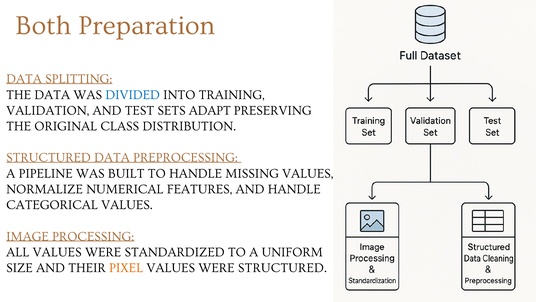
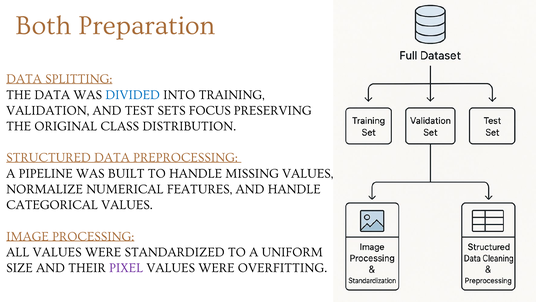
ADAPT: ADAPT -> FOCUS
PIXEL colour: orange -> purple
WERE STRUCTURED: STRUCTURED -> OVERFITTING
